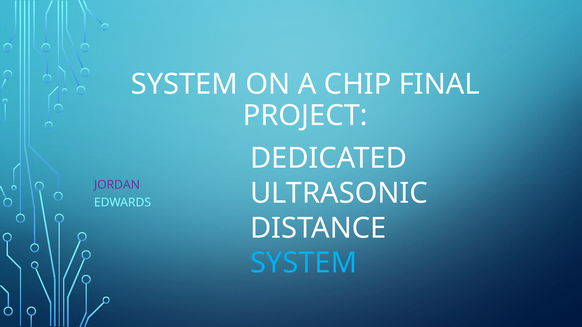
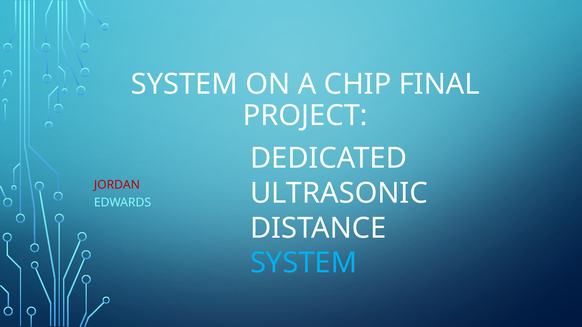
JORDAN colour: purple -> red
